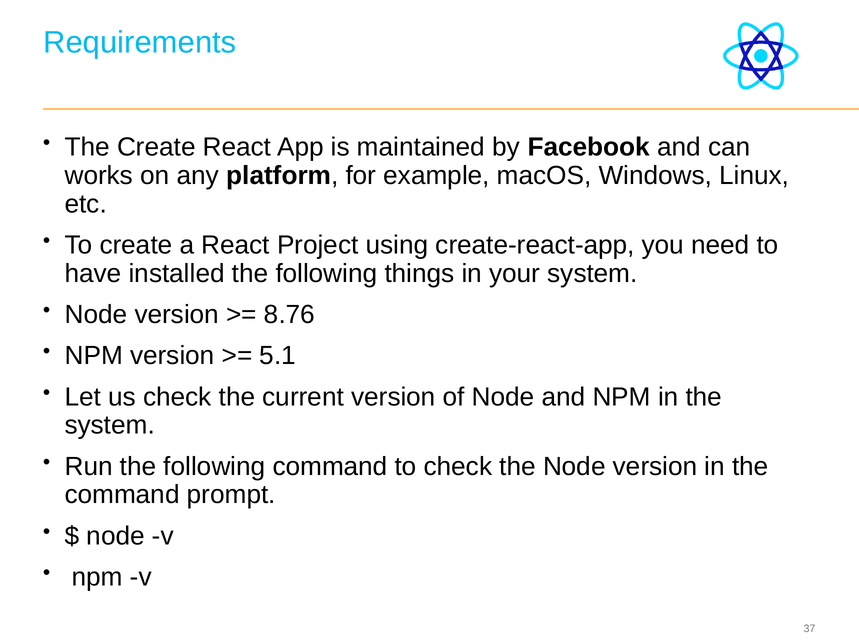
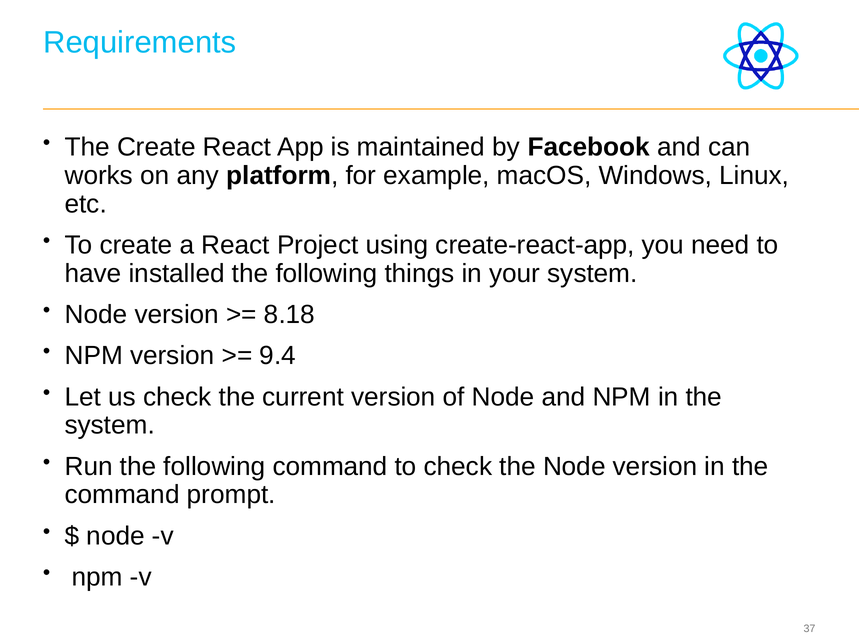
8.76: 8.76 -> 8.18
5.1: 5.1 -> 9.4
